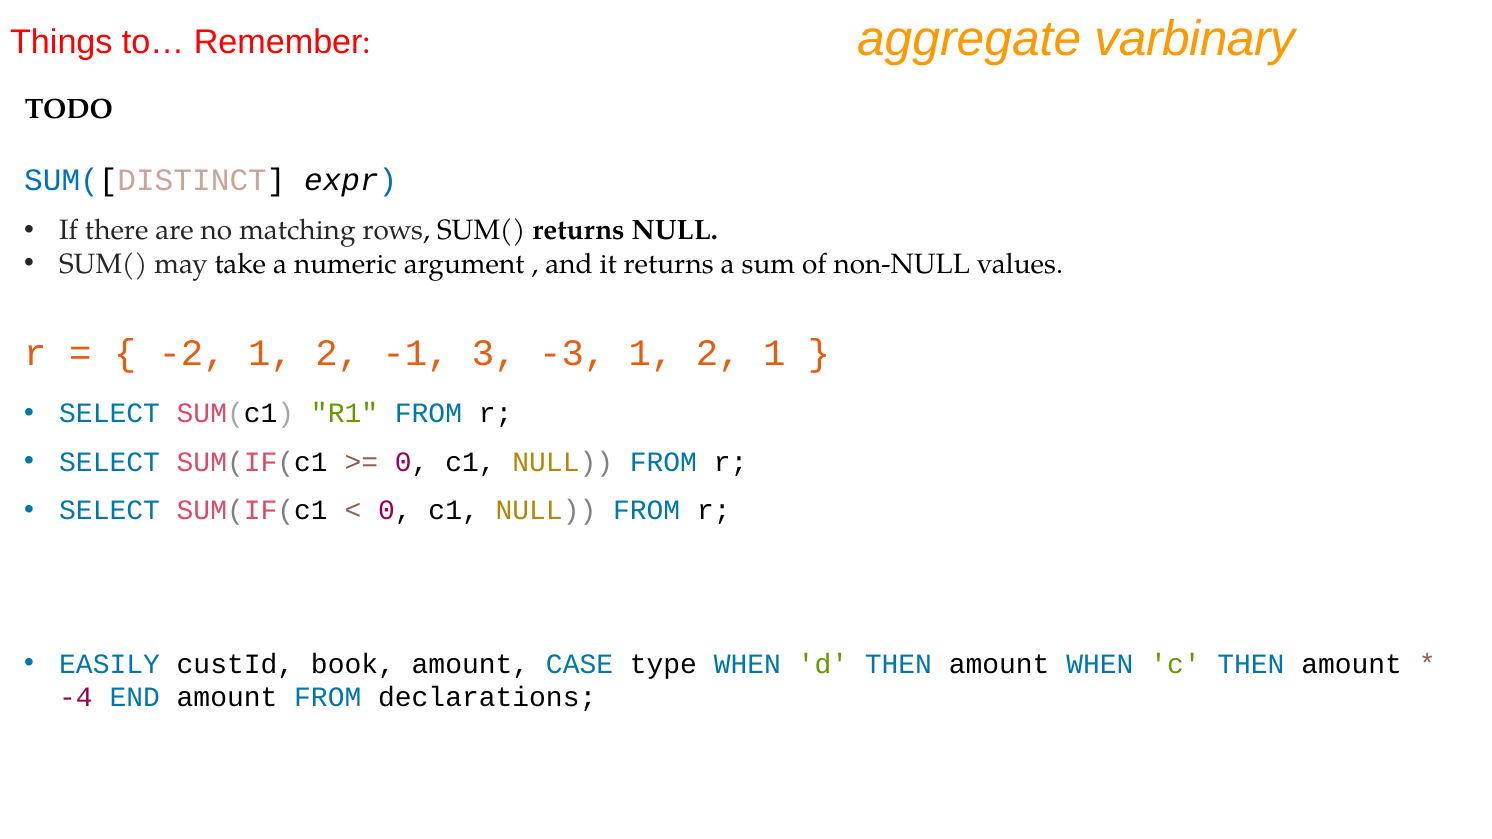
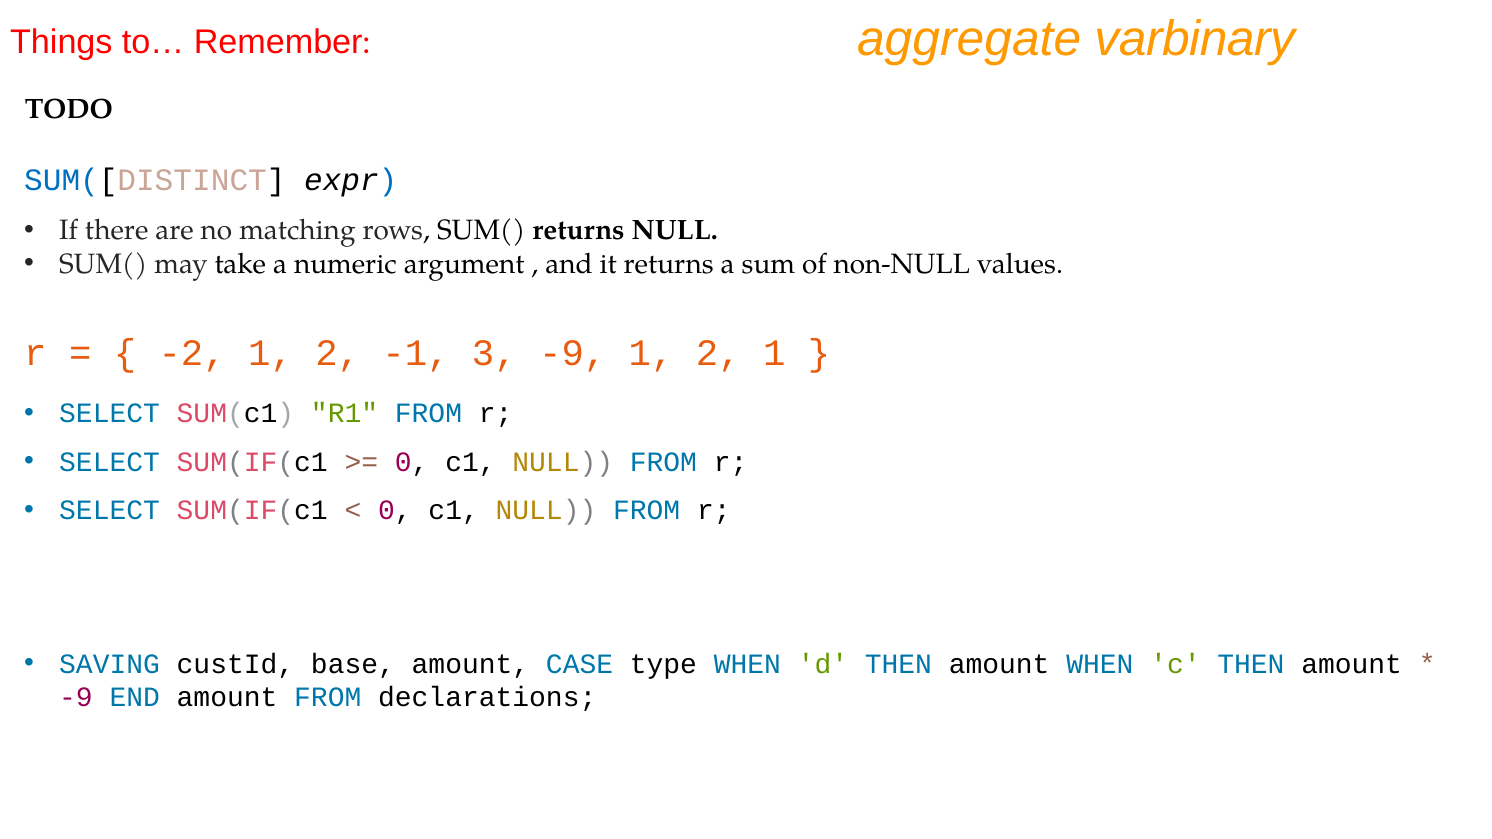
3 -3: -3 -> -9
EASILY: EASILY -> SAVING
book: book -> base
-4 at (76, 698): -4 -> -9
